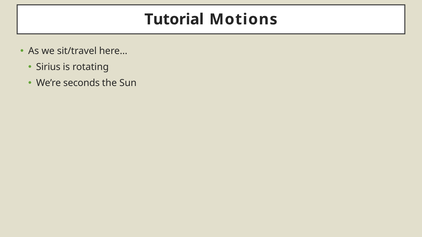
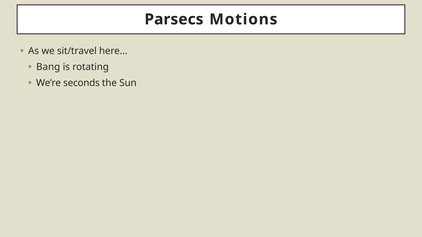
Tutorial: Tutorial -> Parsecs
Sirius: Sirius -> Bang
